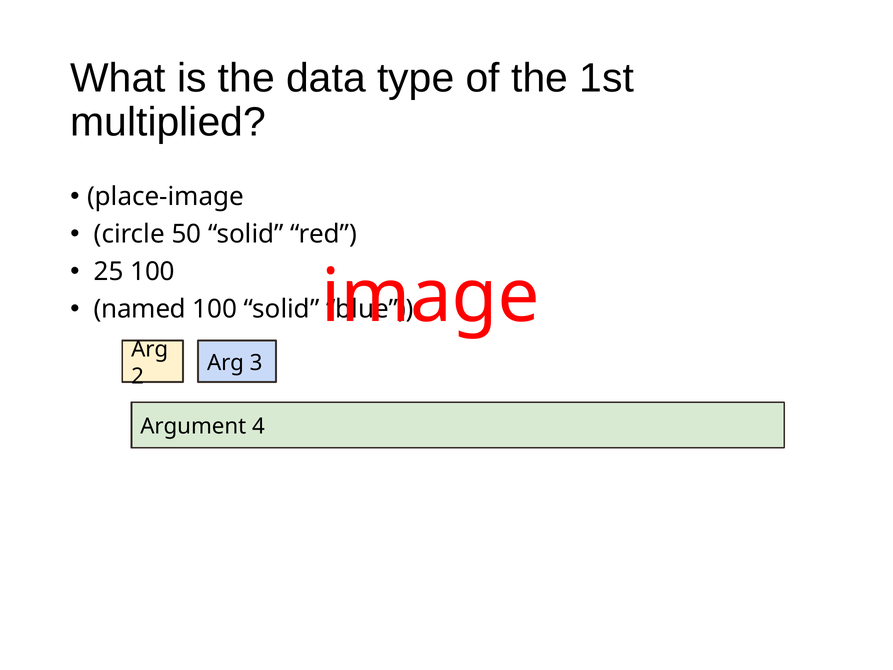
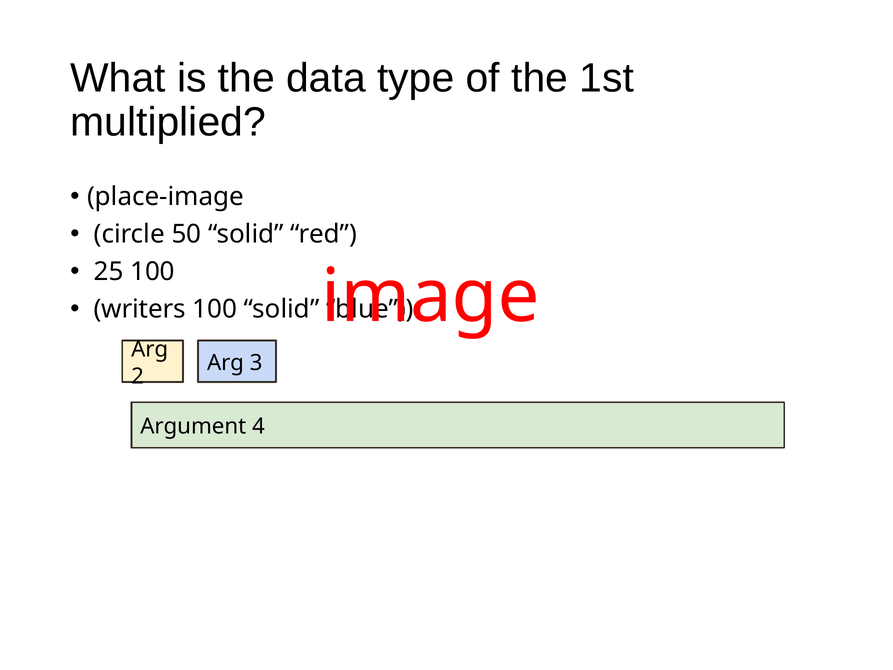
named: named -> writers
